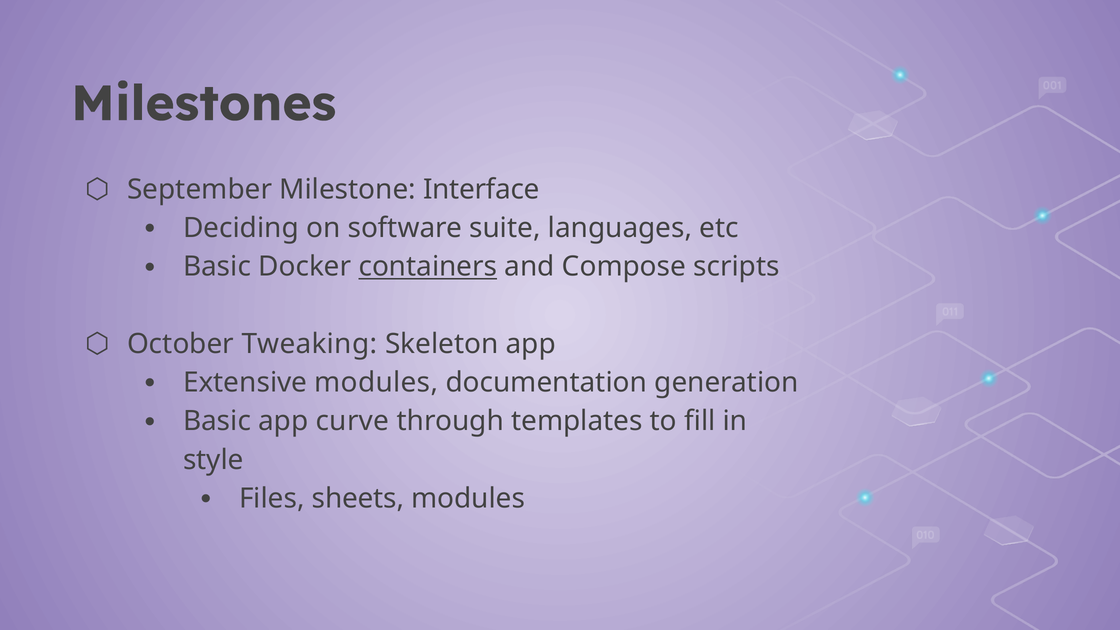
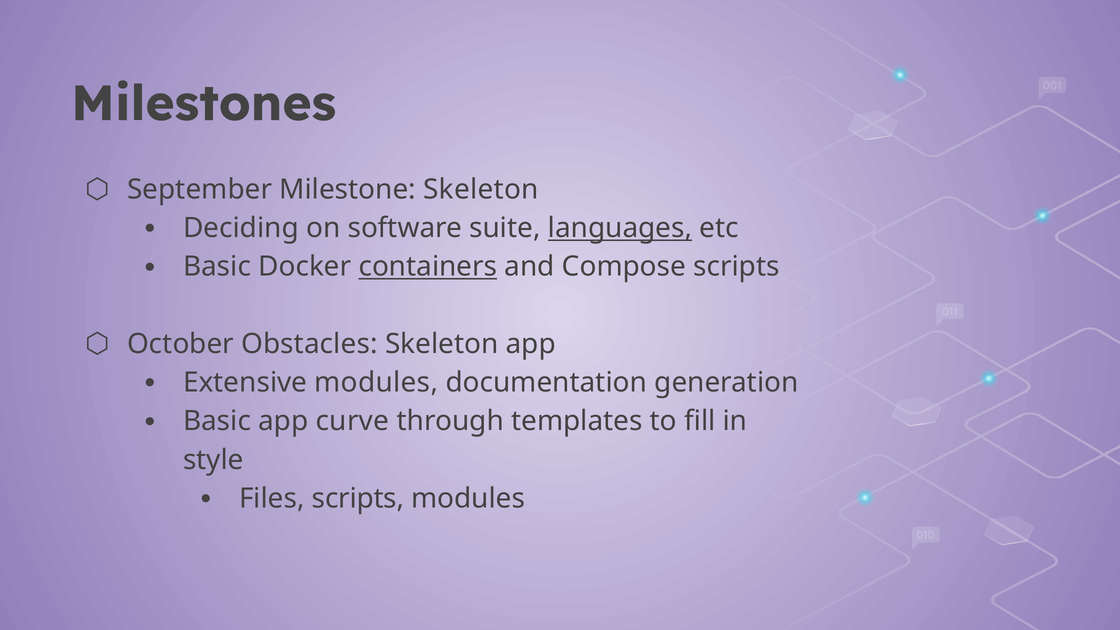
Milestone Interface: Interface -> Skeleton
languages underline: none -> present
Tweaking: Tweaking -> Obstacles
Files sheets: sheets -> scripts
